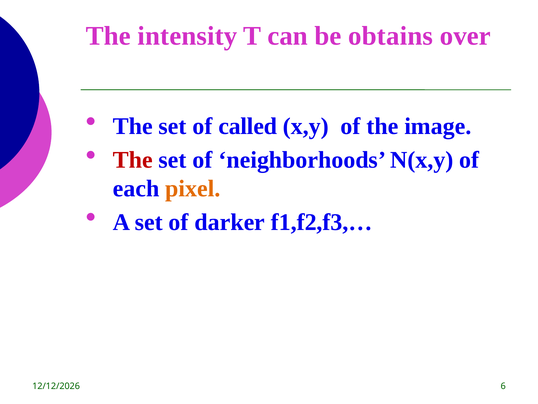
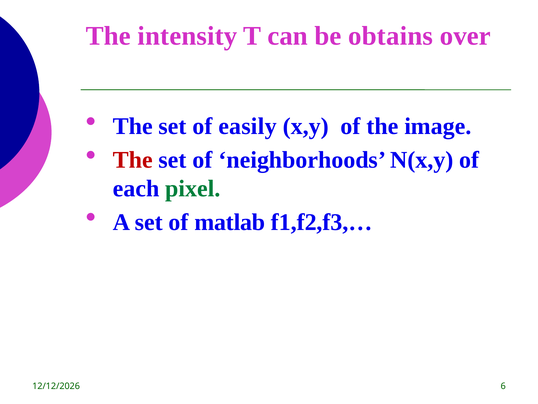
called: called -> easily
pixel colour: orange -> green
darker: darker -> matlab
